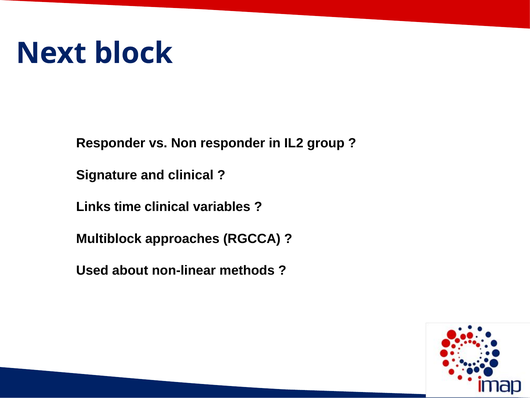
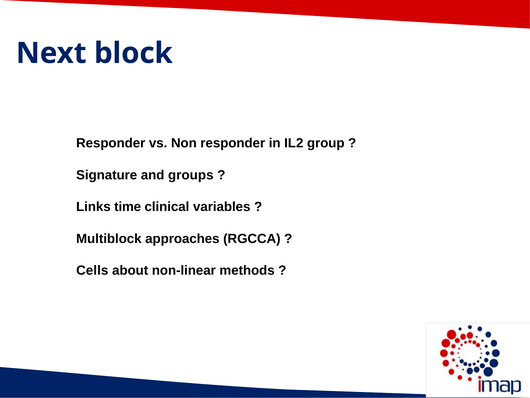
and clinical: clinical -> groups
Used: Used -> Cells
